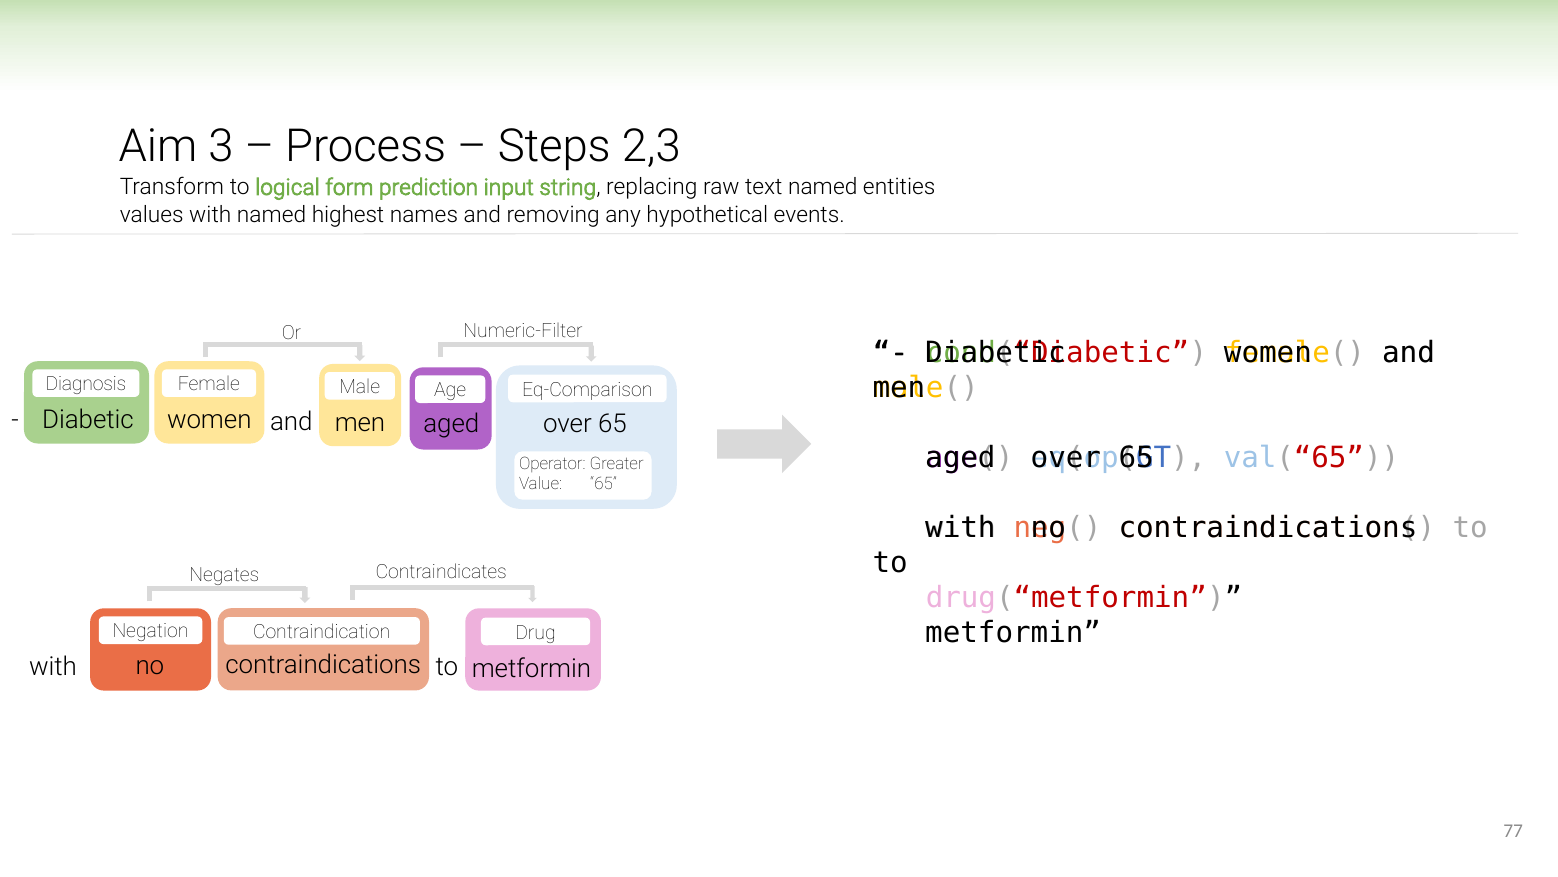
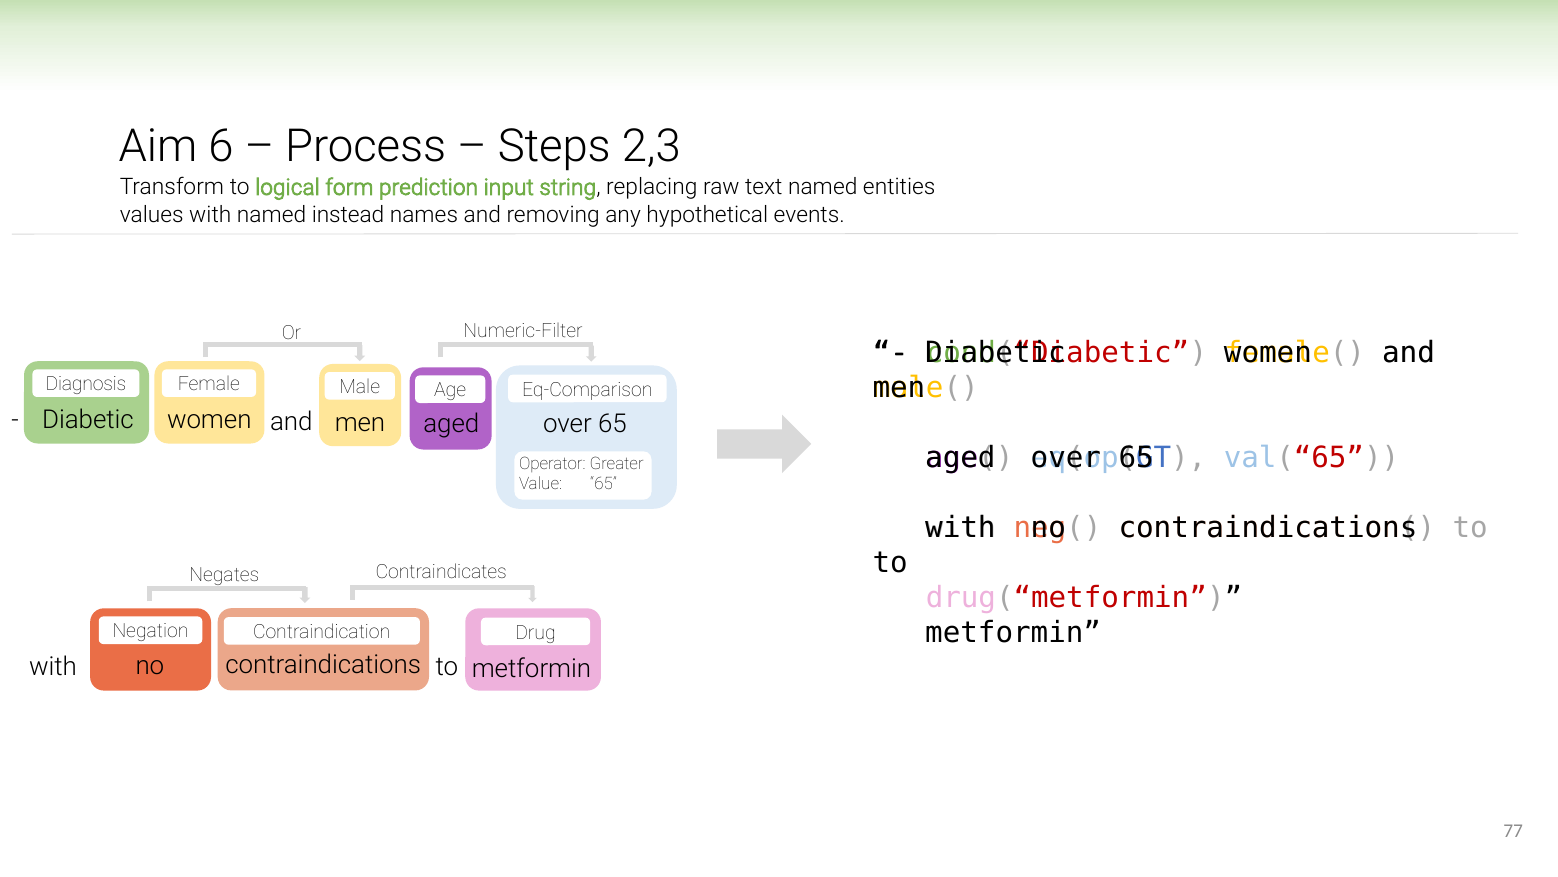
3: 3 -> 6
highest: highest -> instead
